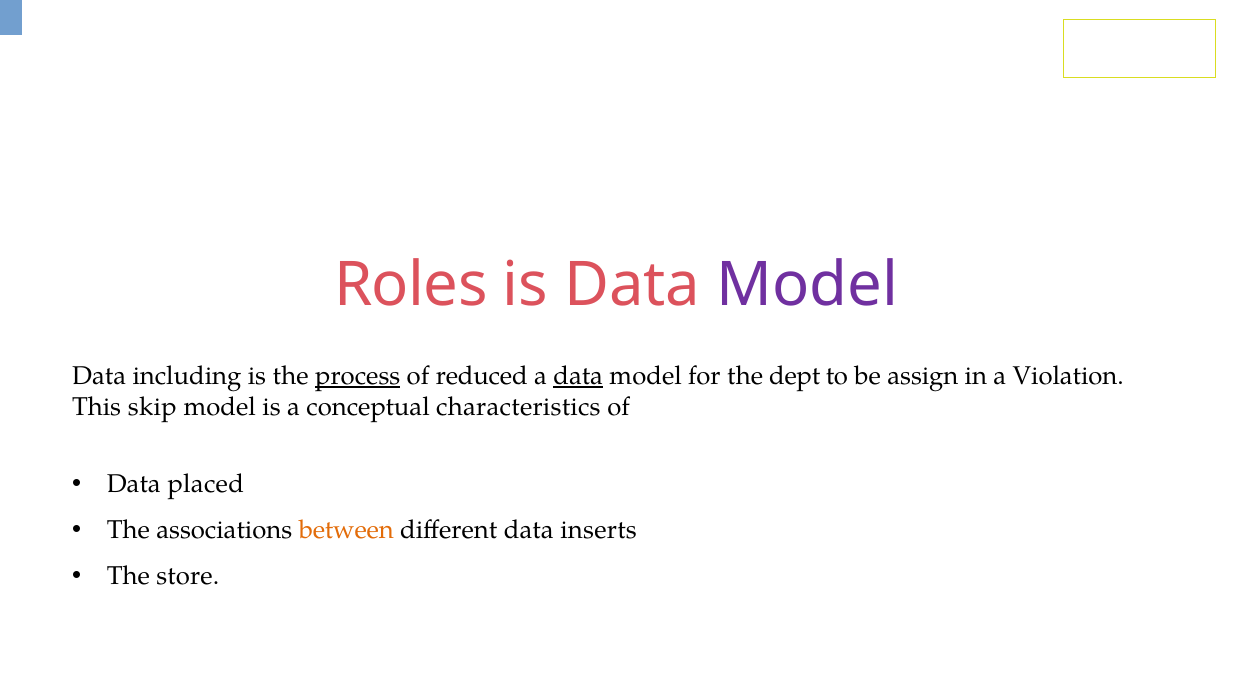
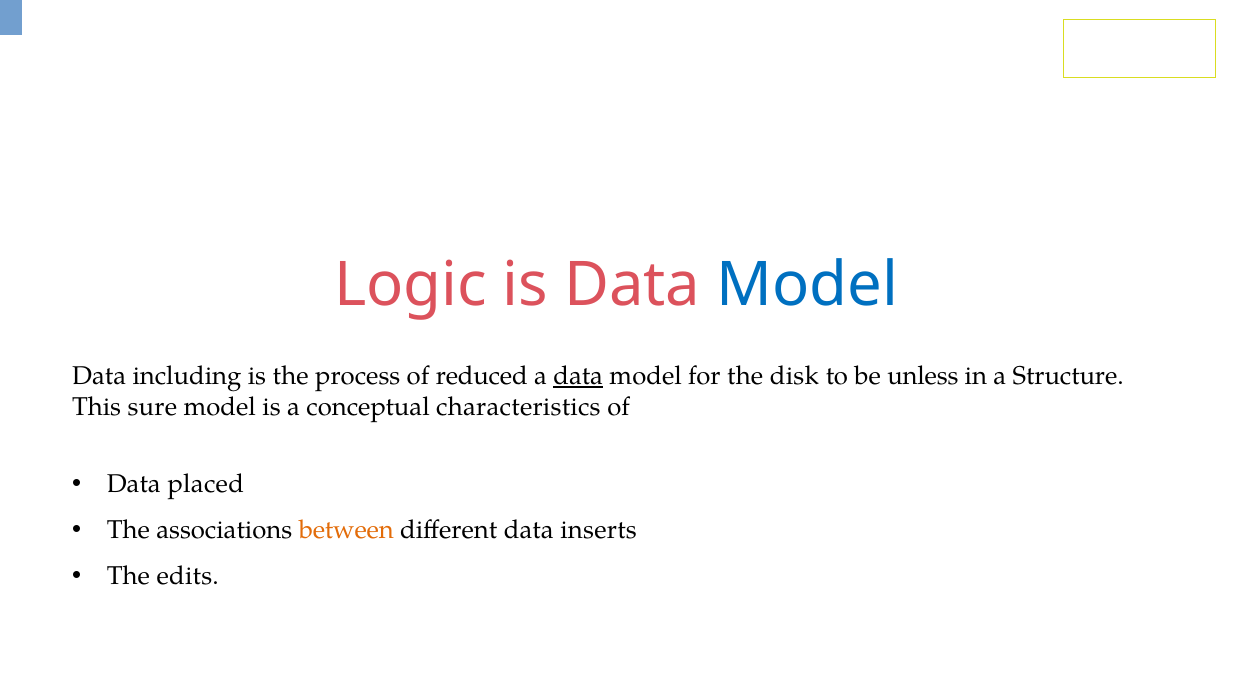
Roles: Roles -> Logic
Model at (807, 285) colour: purple -> blue
process underline: present -> none
dept: dept -> disk
assign: assign -> unless
Violation: Violation -> Structure
skip: skip -> sure
store: store -> edits
